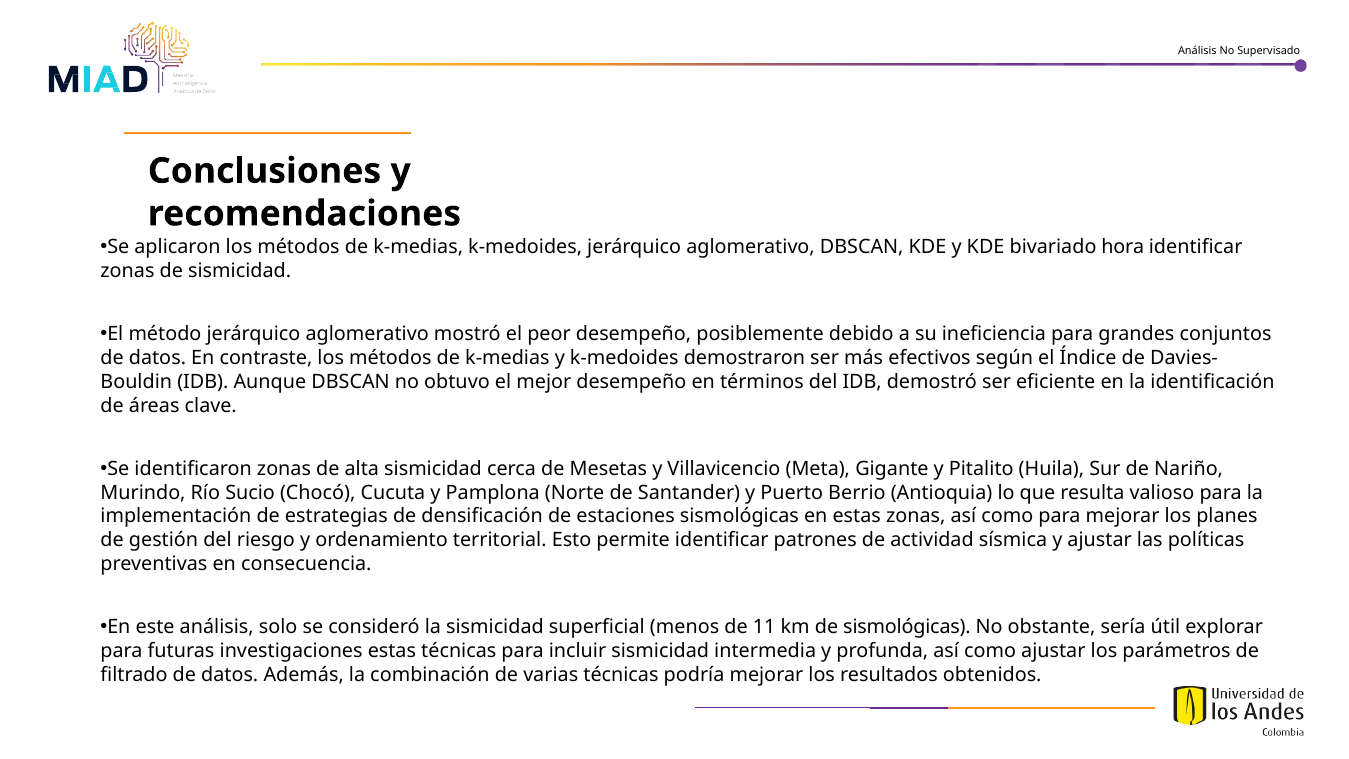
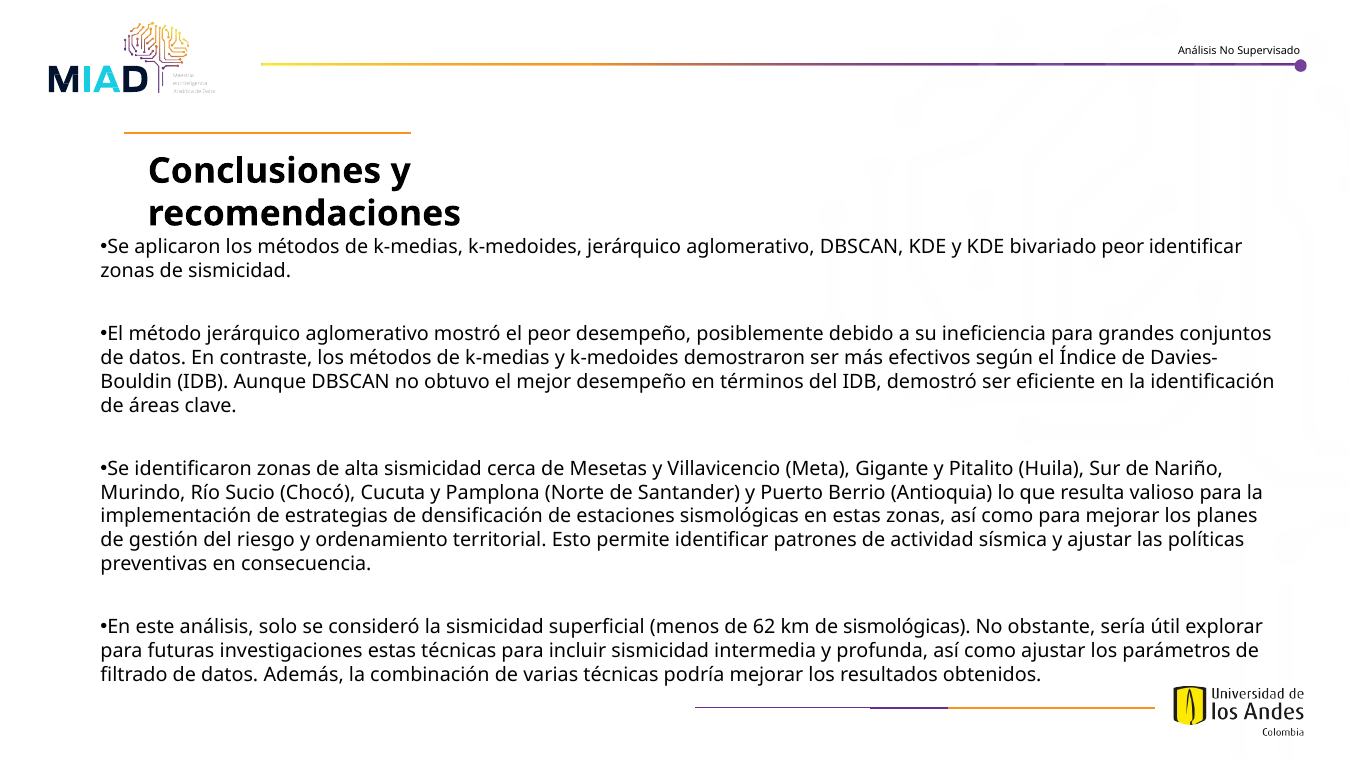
bivariado hora: hora -> peor
11: 11 -> 62
